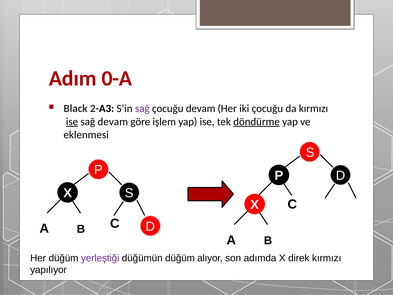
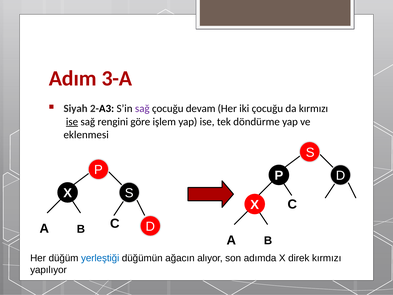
0-A: 0-A -> 3-A
Black: Black -> Siyah
sağ devam: devam -> rengini
döndürme underline: present -> none
yerleştiği colour: purple -> blue
düğümün düğüm: düğüm -> ağacın
